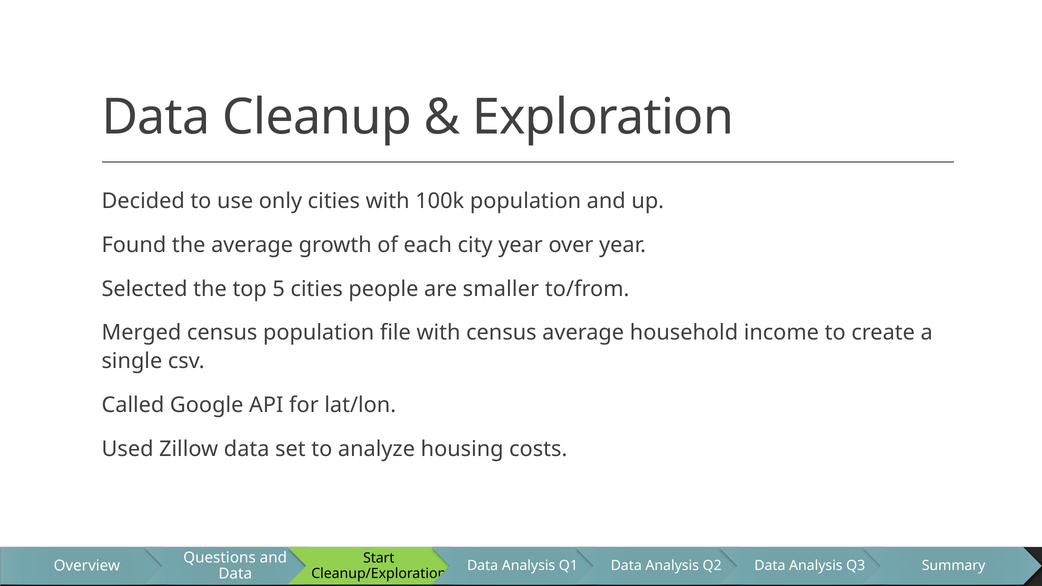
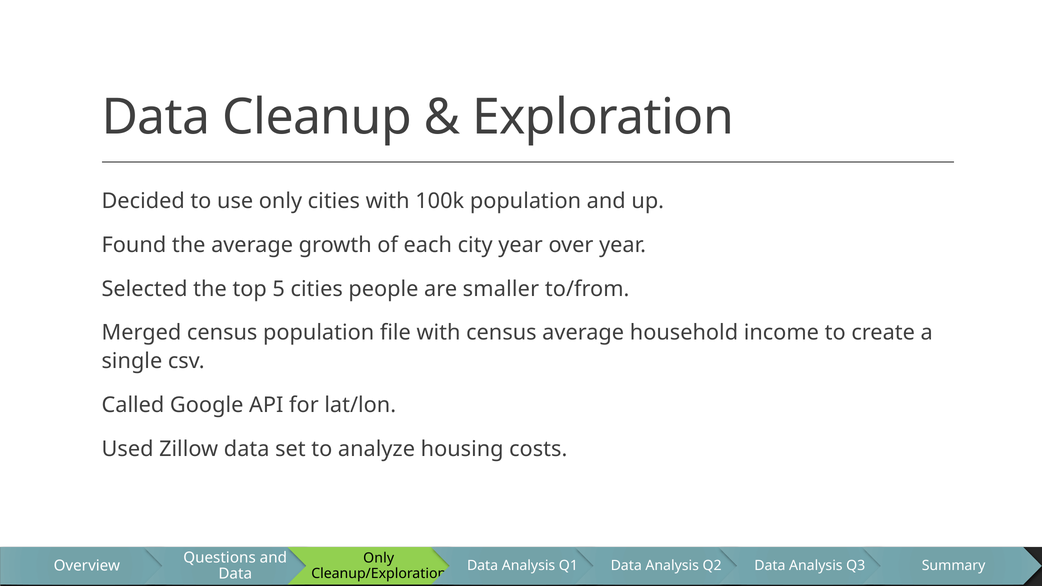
Start at (379, 558): Start -> Only
